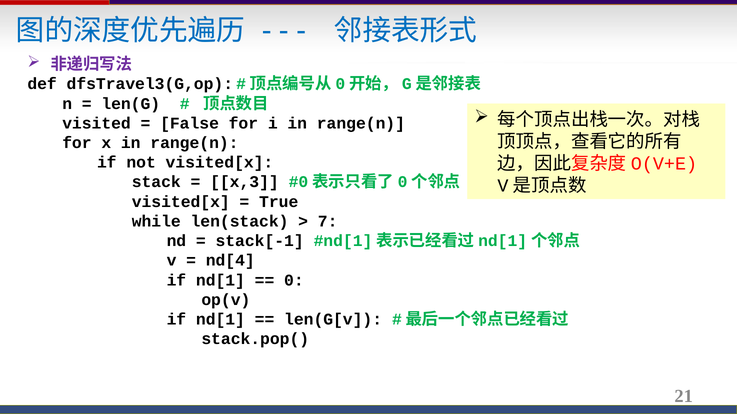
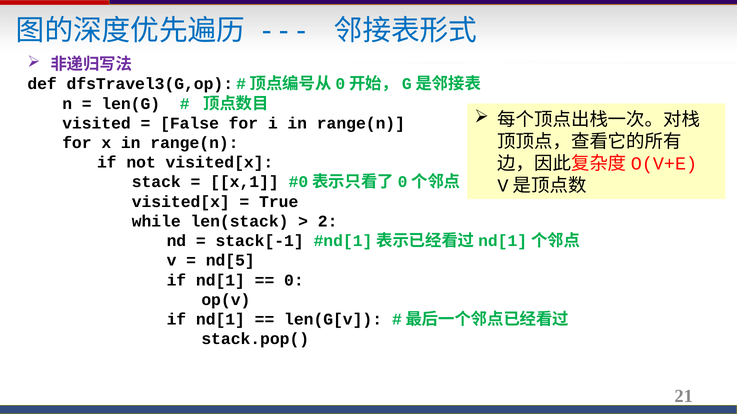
x,3: x,3 -> x,1
7: 7 -> 2
nd[4: nd[4 -> nd[5
